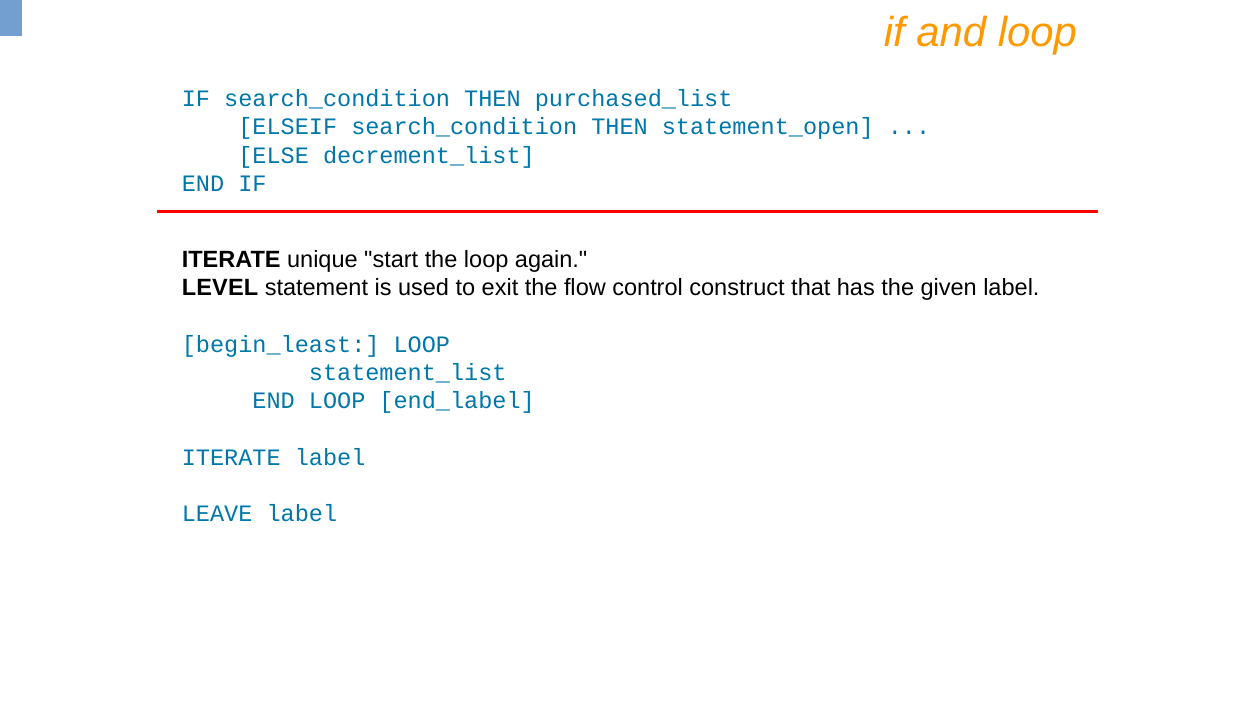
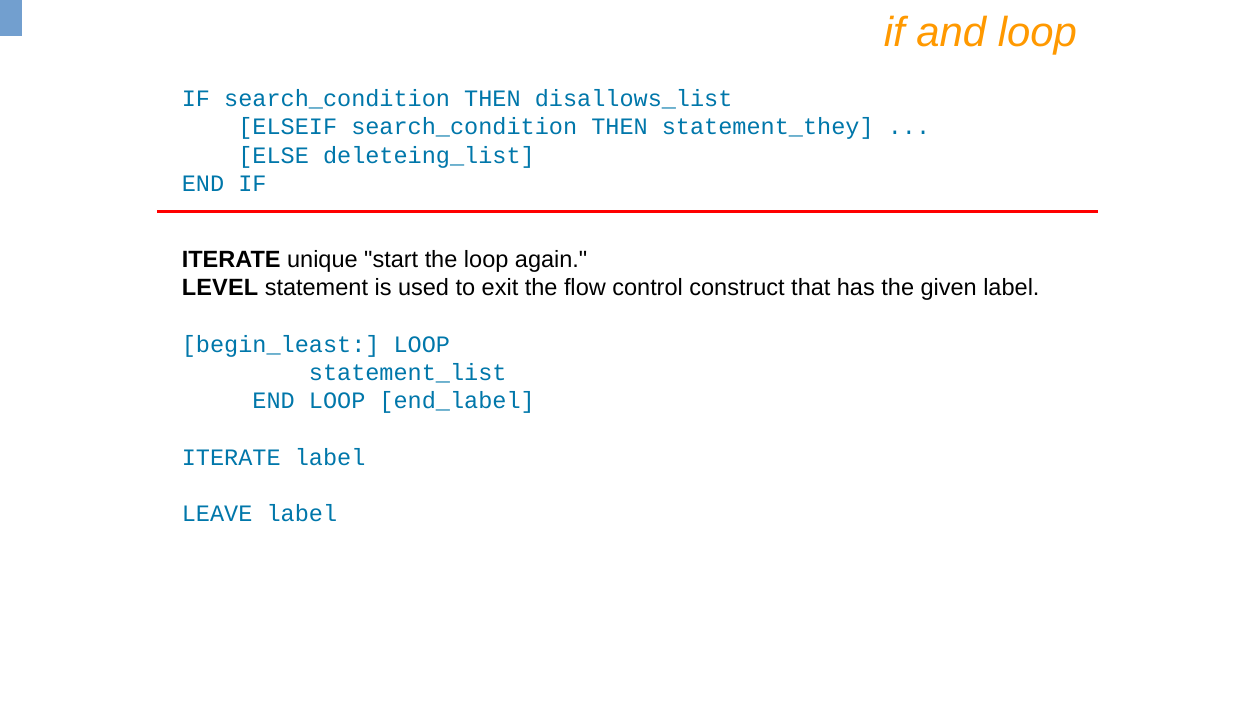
purchased_list: purchased_list -> disallows_list
statement_open: statement_open -> statement_they
decrement_list: decrement_list -> deleteing_list
